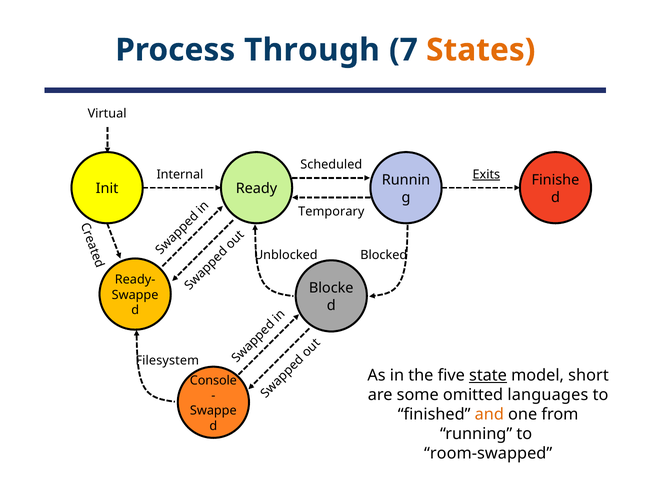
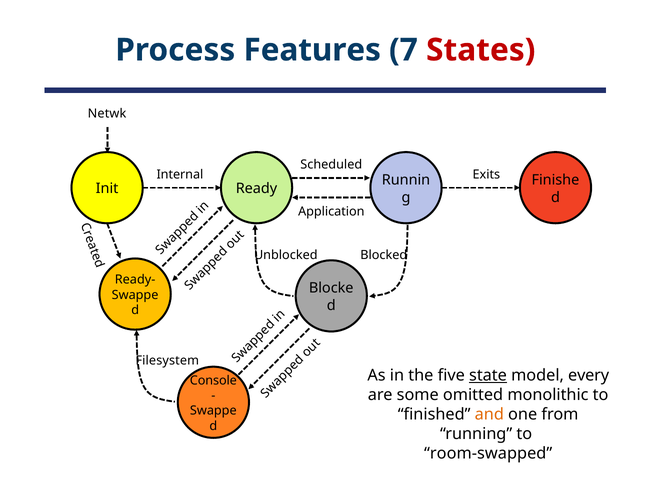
Through: Through -> Features
States colour: orange -> red
Virtual: Virtual -> Netwk
Exits underline: present -> none
Temporary: Temporary -> Application
short: short -> every
languages: languages -> monolithic
